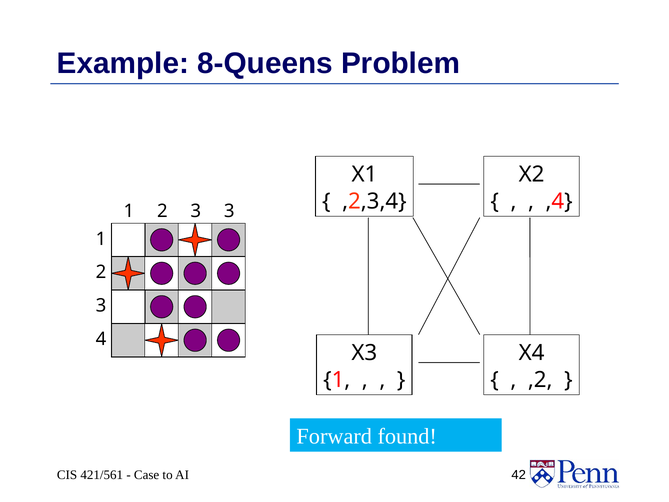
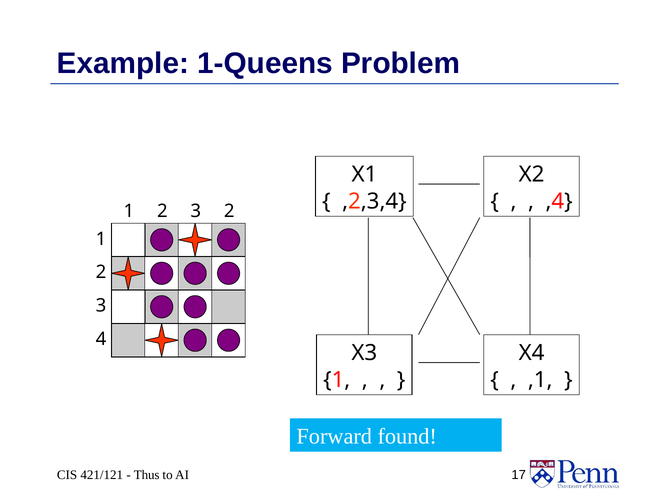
8-Queens: 8-Queens -> 1-Queens
2 3: 3 -> 2
,2: ,2 -> ,1
421/561: 421/561 -> 421/121
Case: Case -> Thus
42: 42 -> 17
